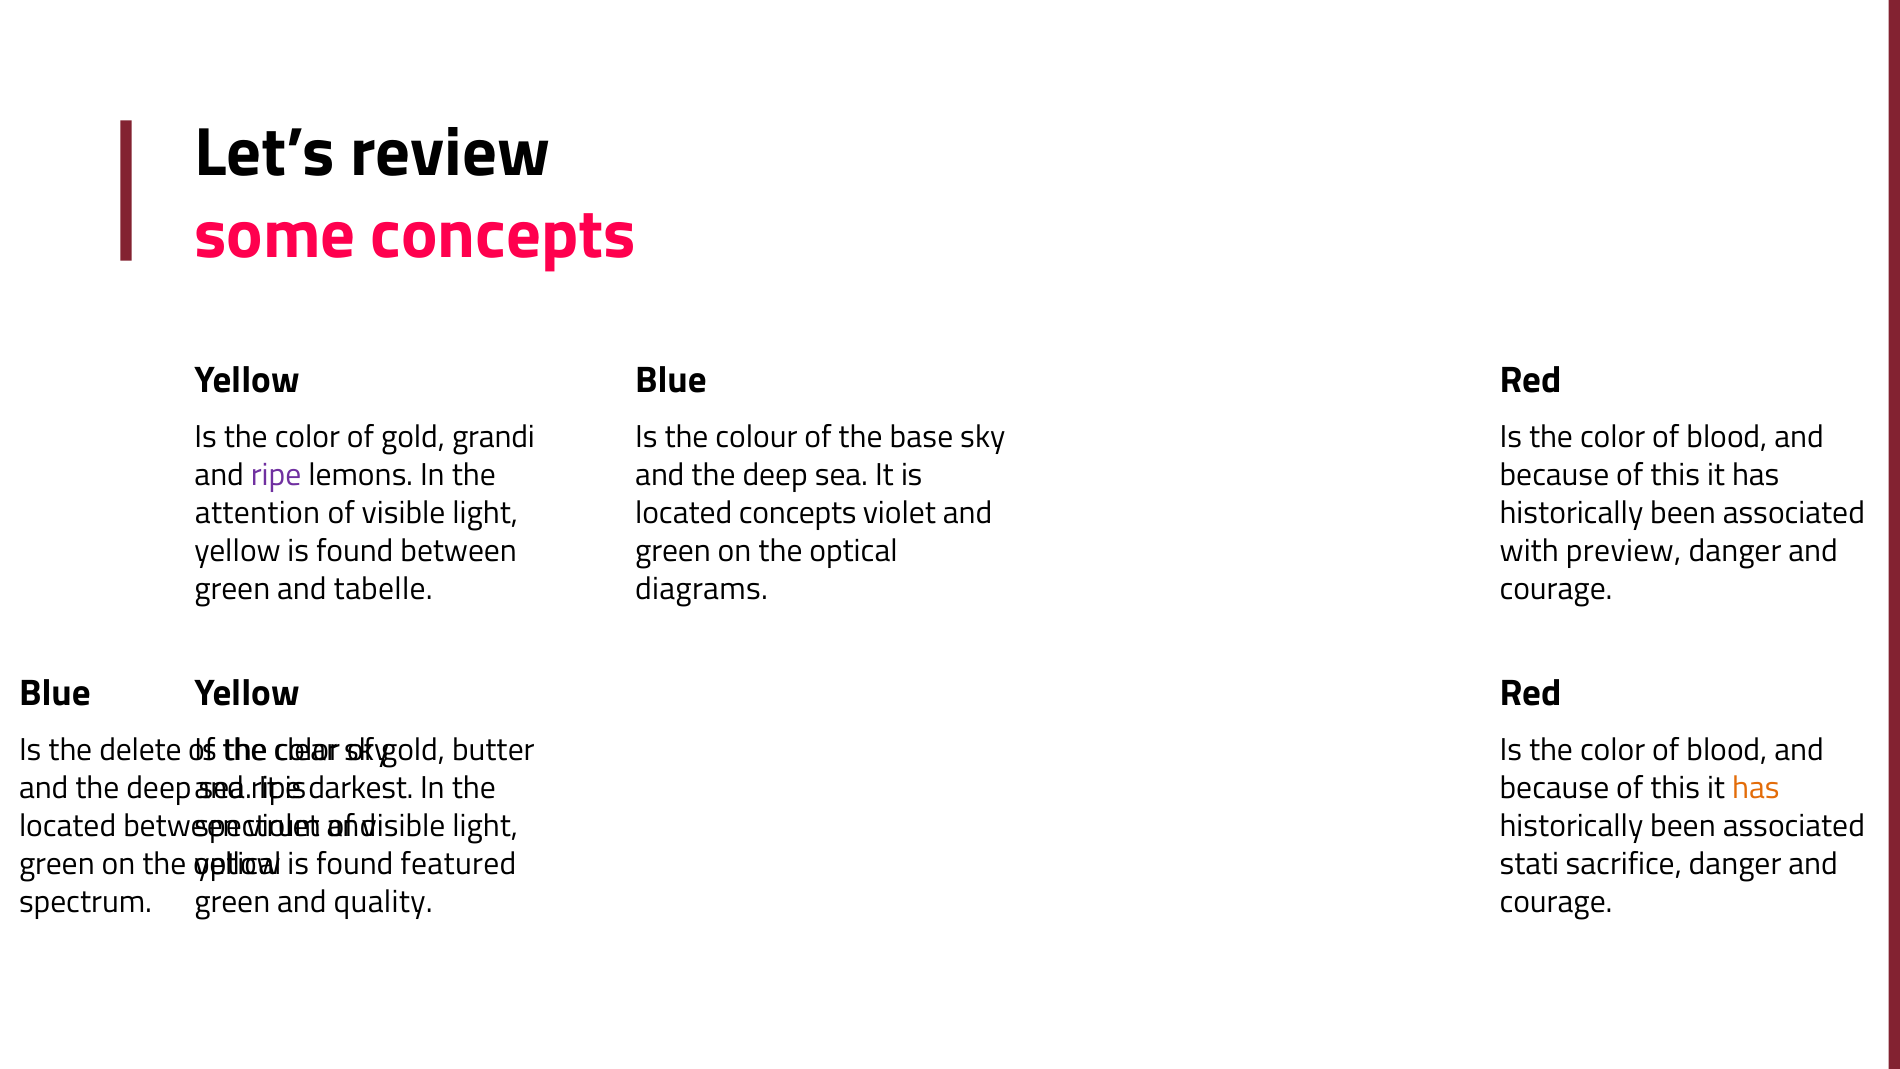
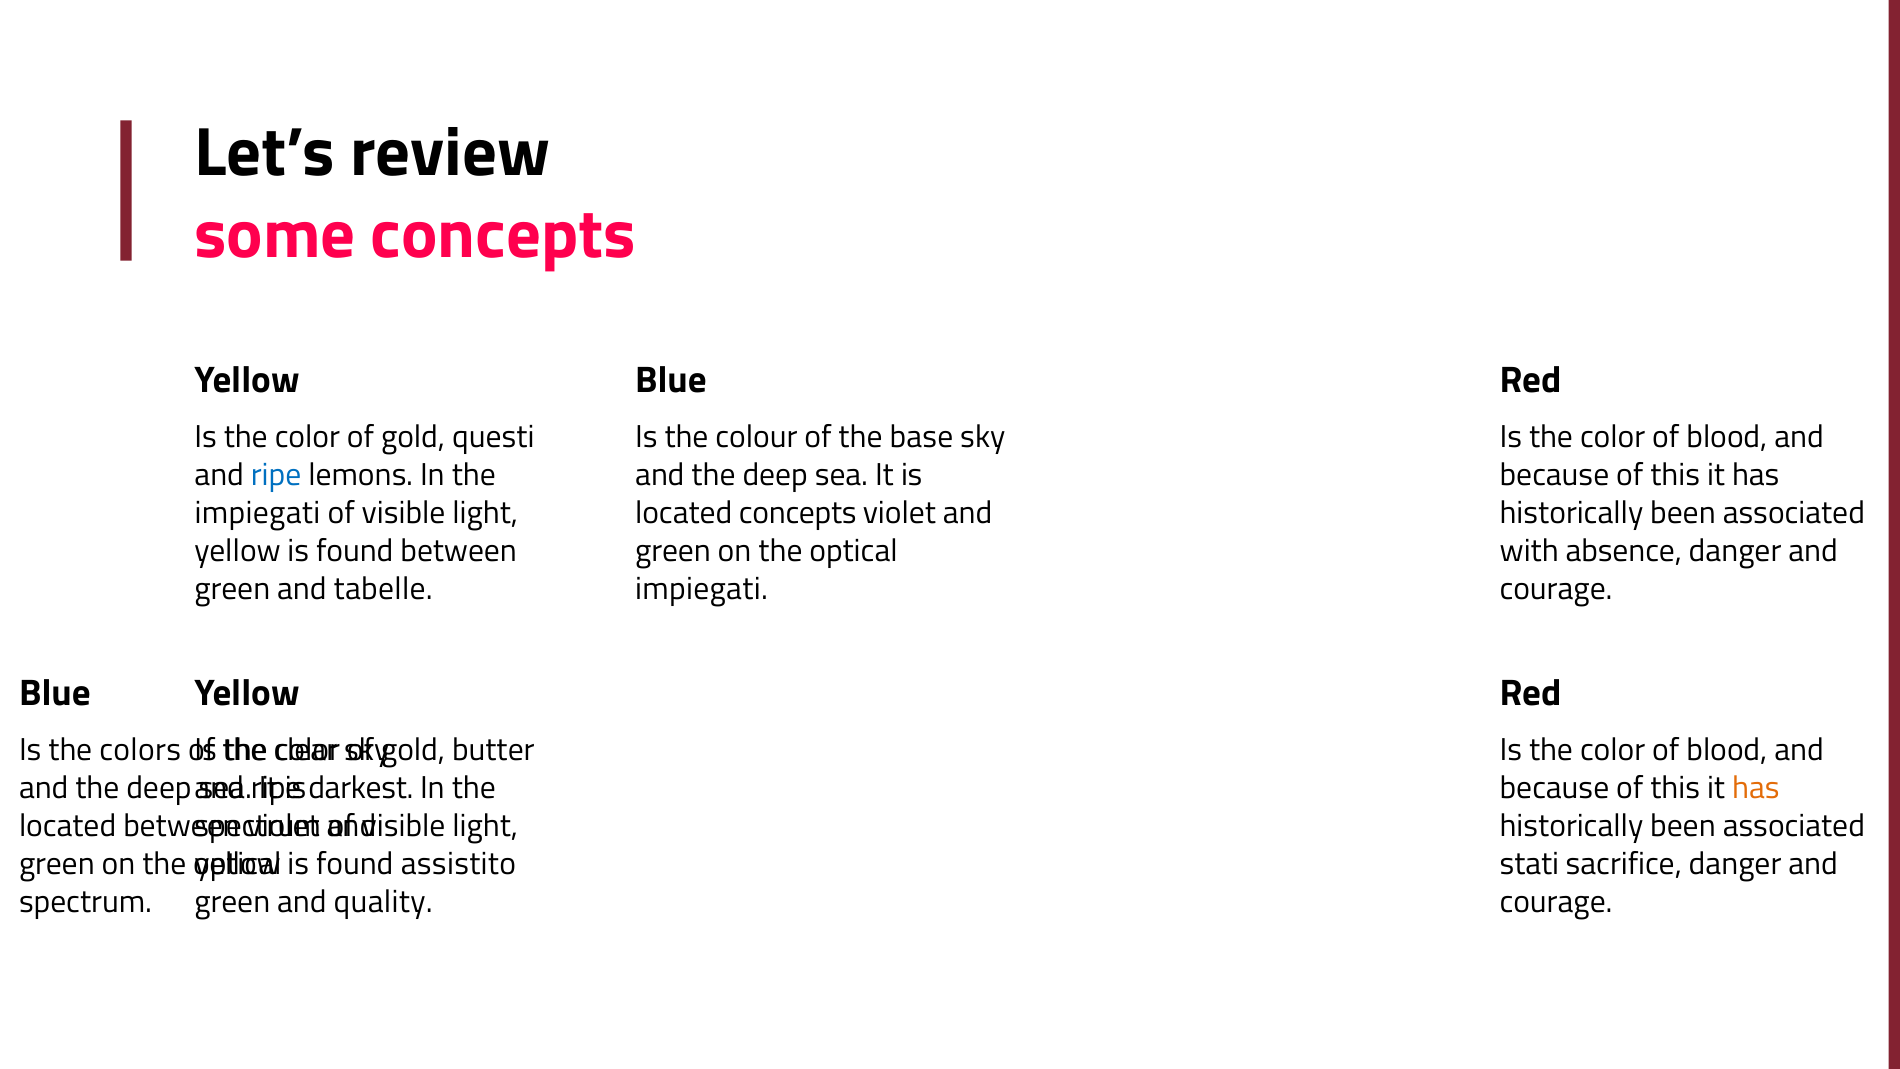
grandi: grandi -> questi
ripe at (276, 475) colour: purple -> blue
attention at (258, 513): attention -> impiegati
preview: preview -> absence
diagrams at (702, 589): diagrams -> impiegati
delete: delete -> colors
featured: featured -> assistito
